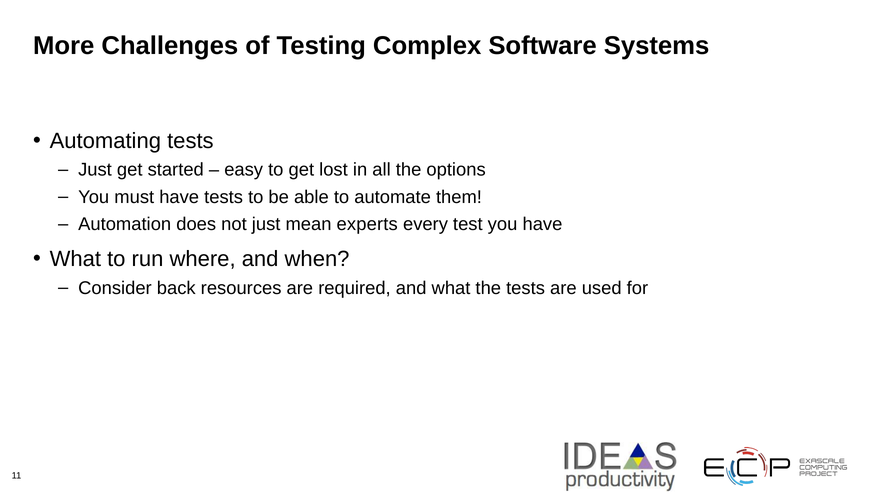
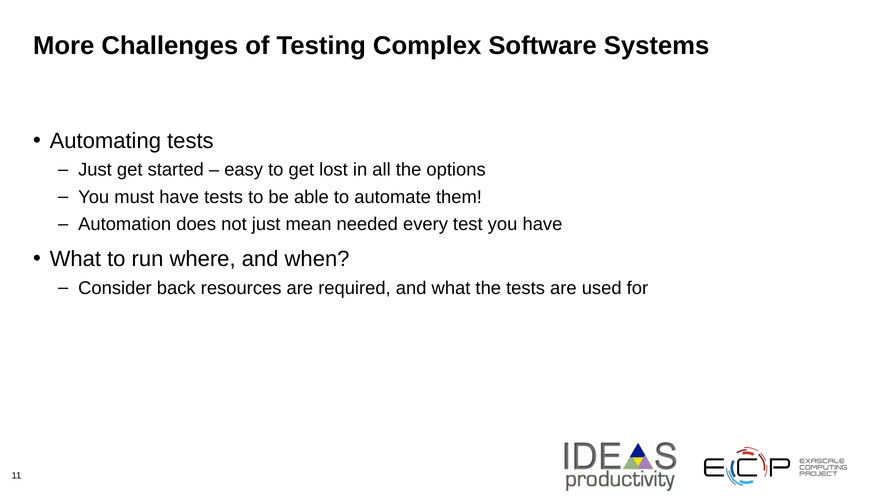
experts: experts -> needed
